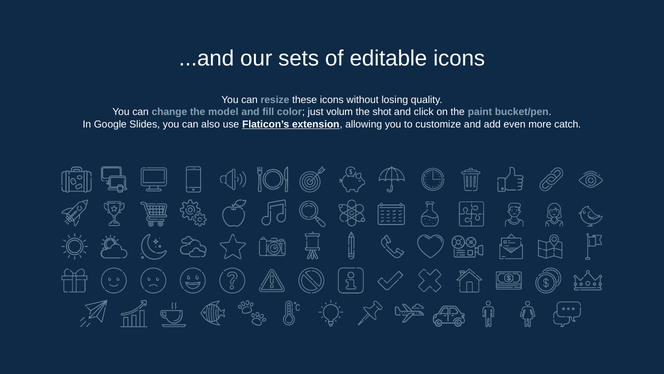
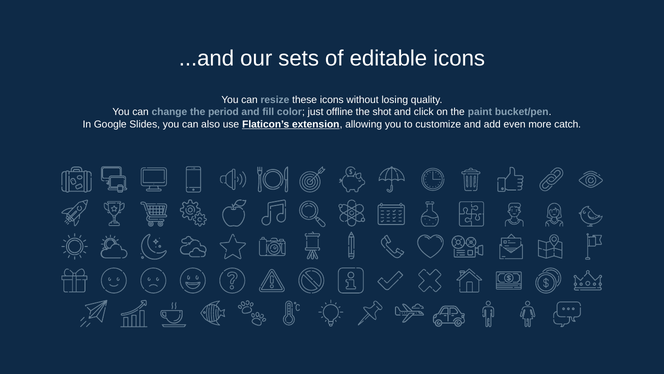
model: model -> period
volum: volum -> offline
